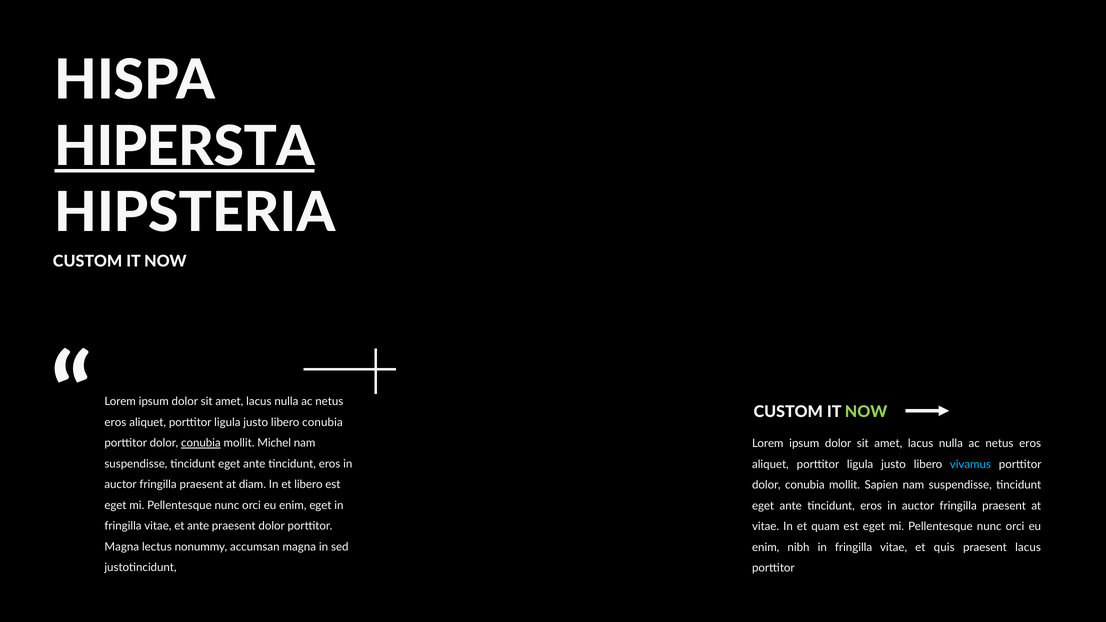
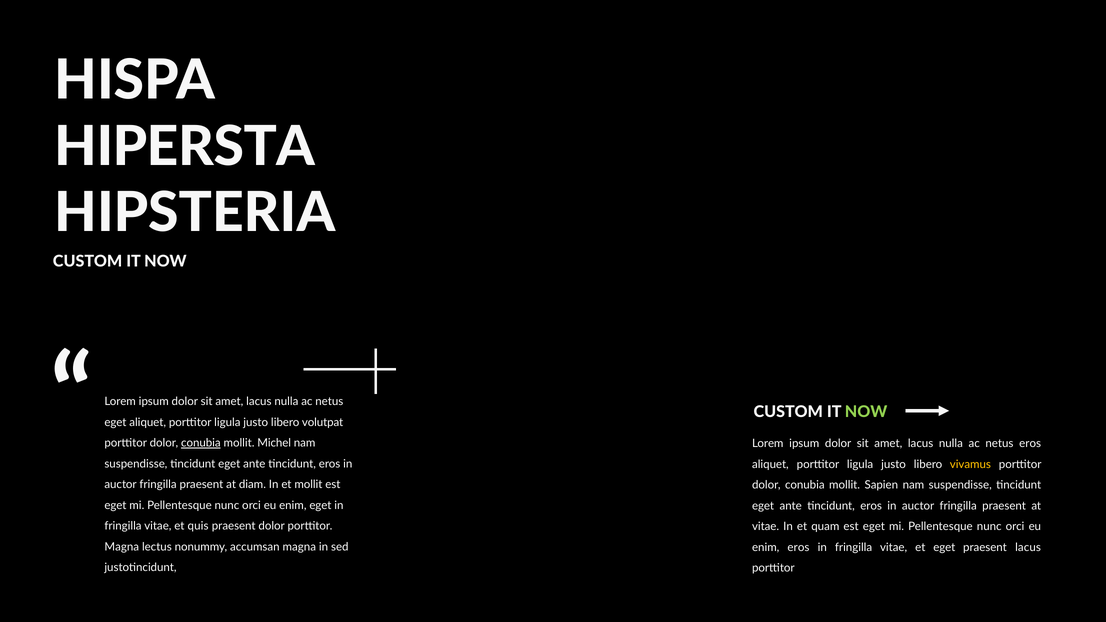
HIPERSTA underline: present -> none
eros at (115, 422): eros -> eget
libero conubia: conubia -> volutpat
vivamus colour: light blue -> yellow
et libero: libero -> mollit
et ante: ante -> quis
enim nibh: nibh -> eros
et quis: quis -> eget
